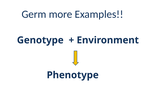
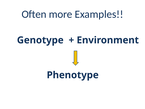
Germ: Germ -> Often
